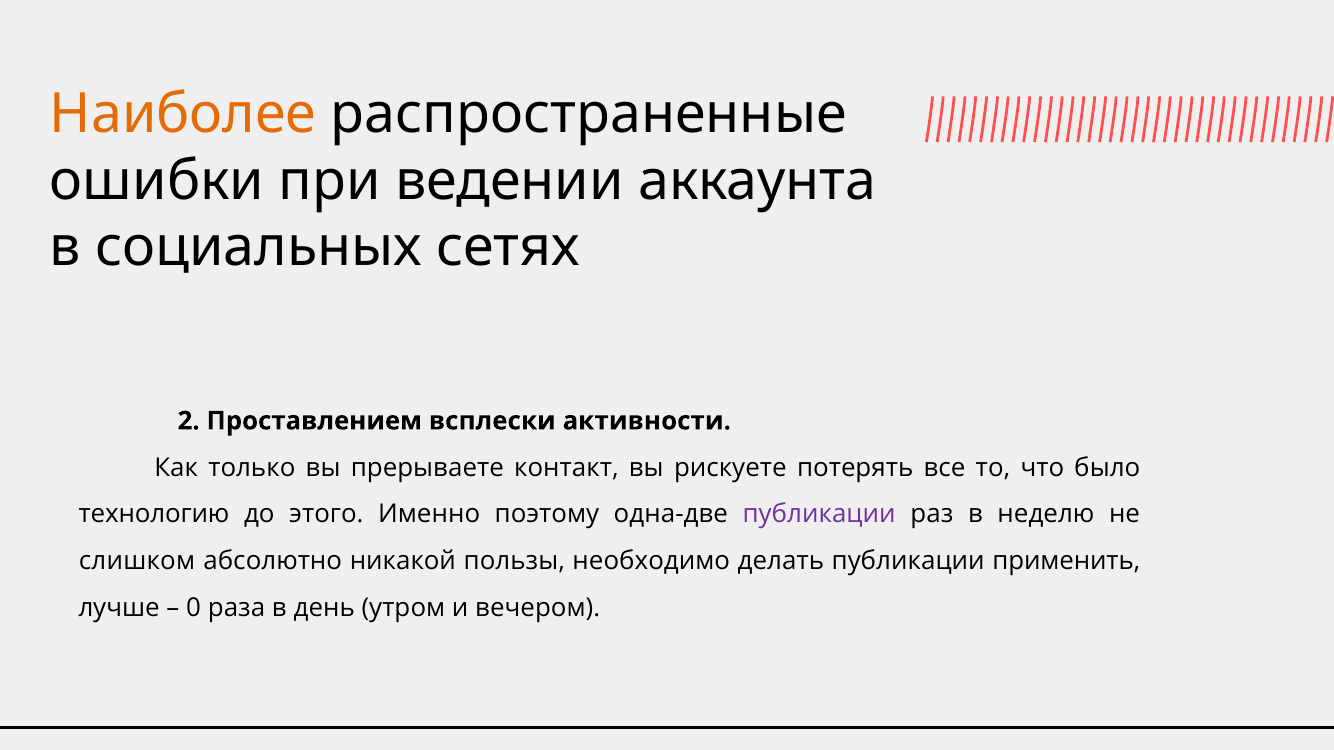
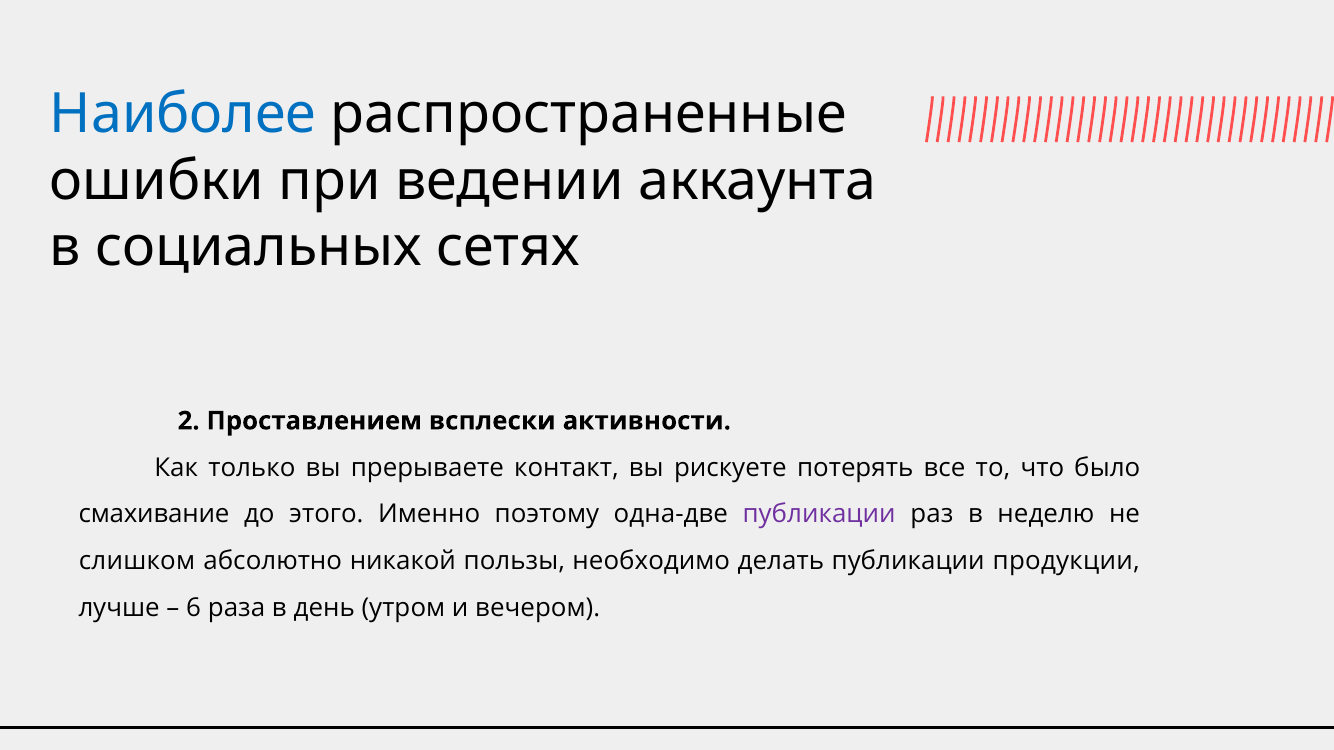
Наиболее colour: orange -> blue
технологию: технологию -> смахивание
применить: применить -> продукции
0: 0 -> 6
